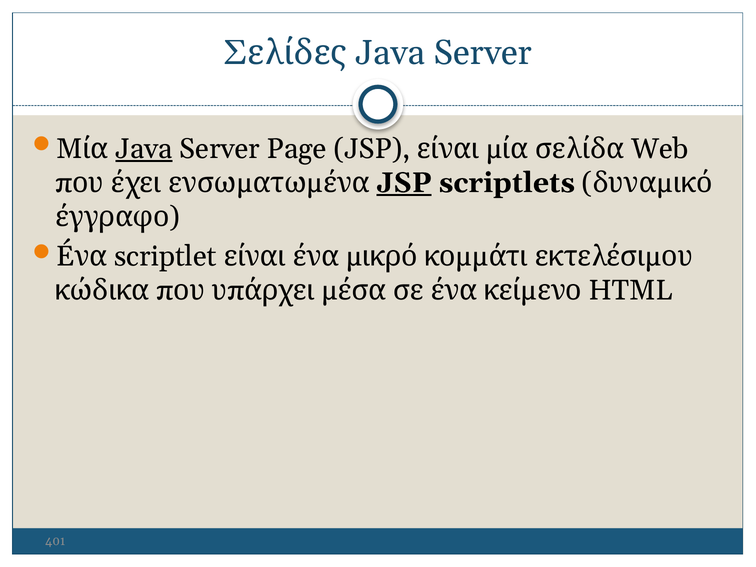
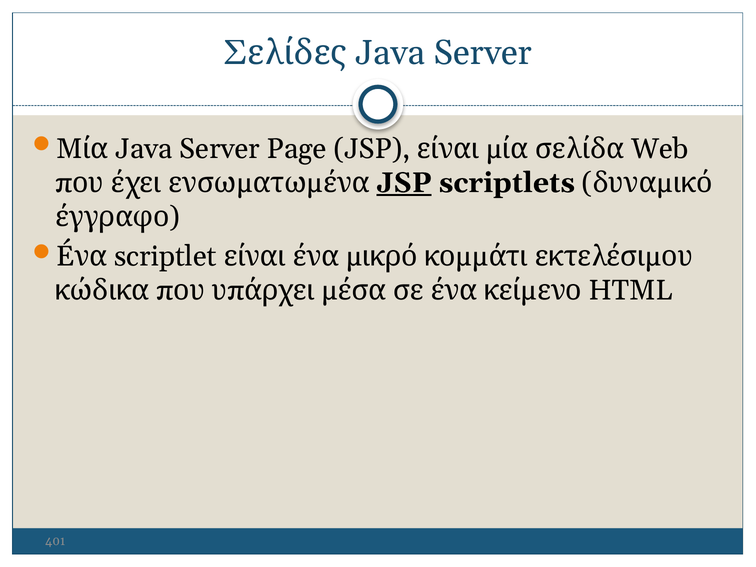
Java underline: present -> none
